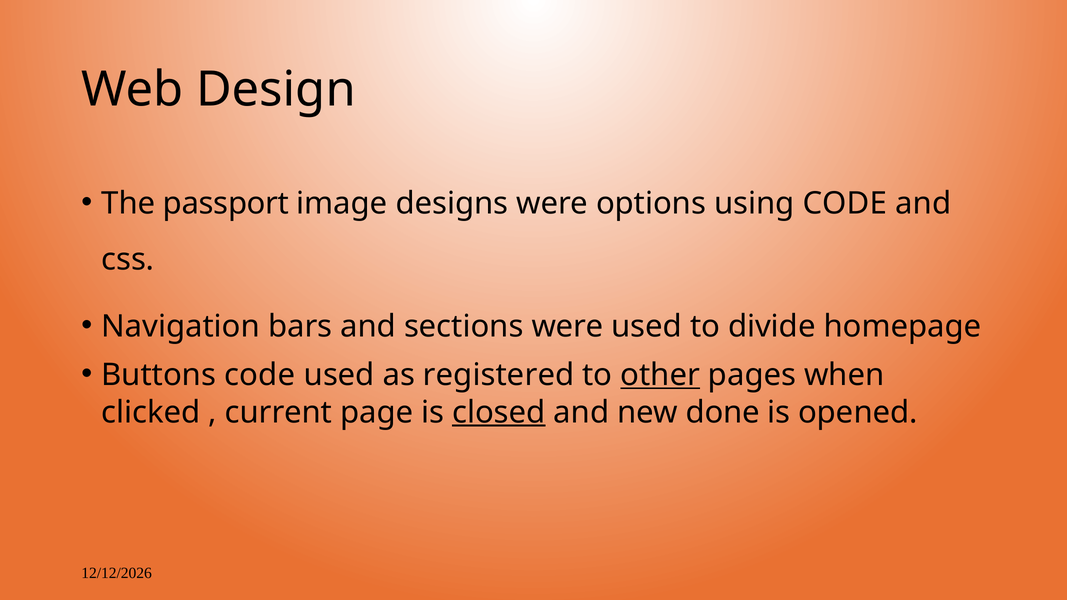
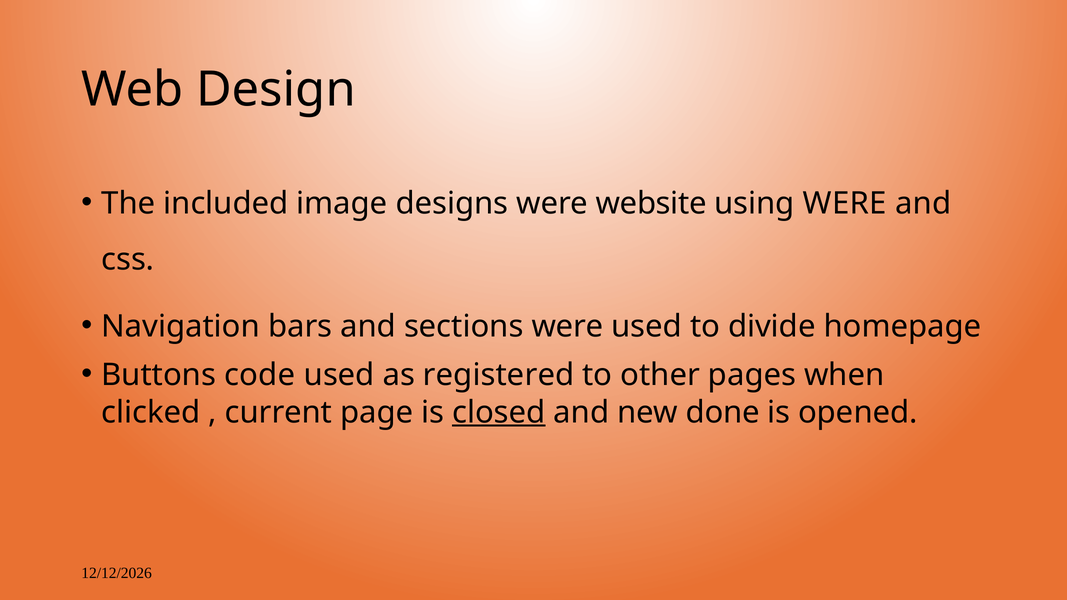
passport: passport -> included
options: options -> website
using CODE: CODE -> WERE
other underline: present -> none
